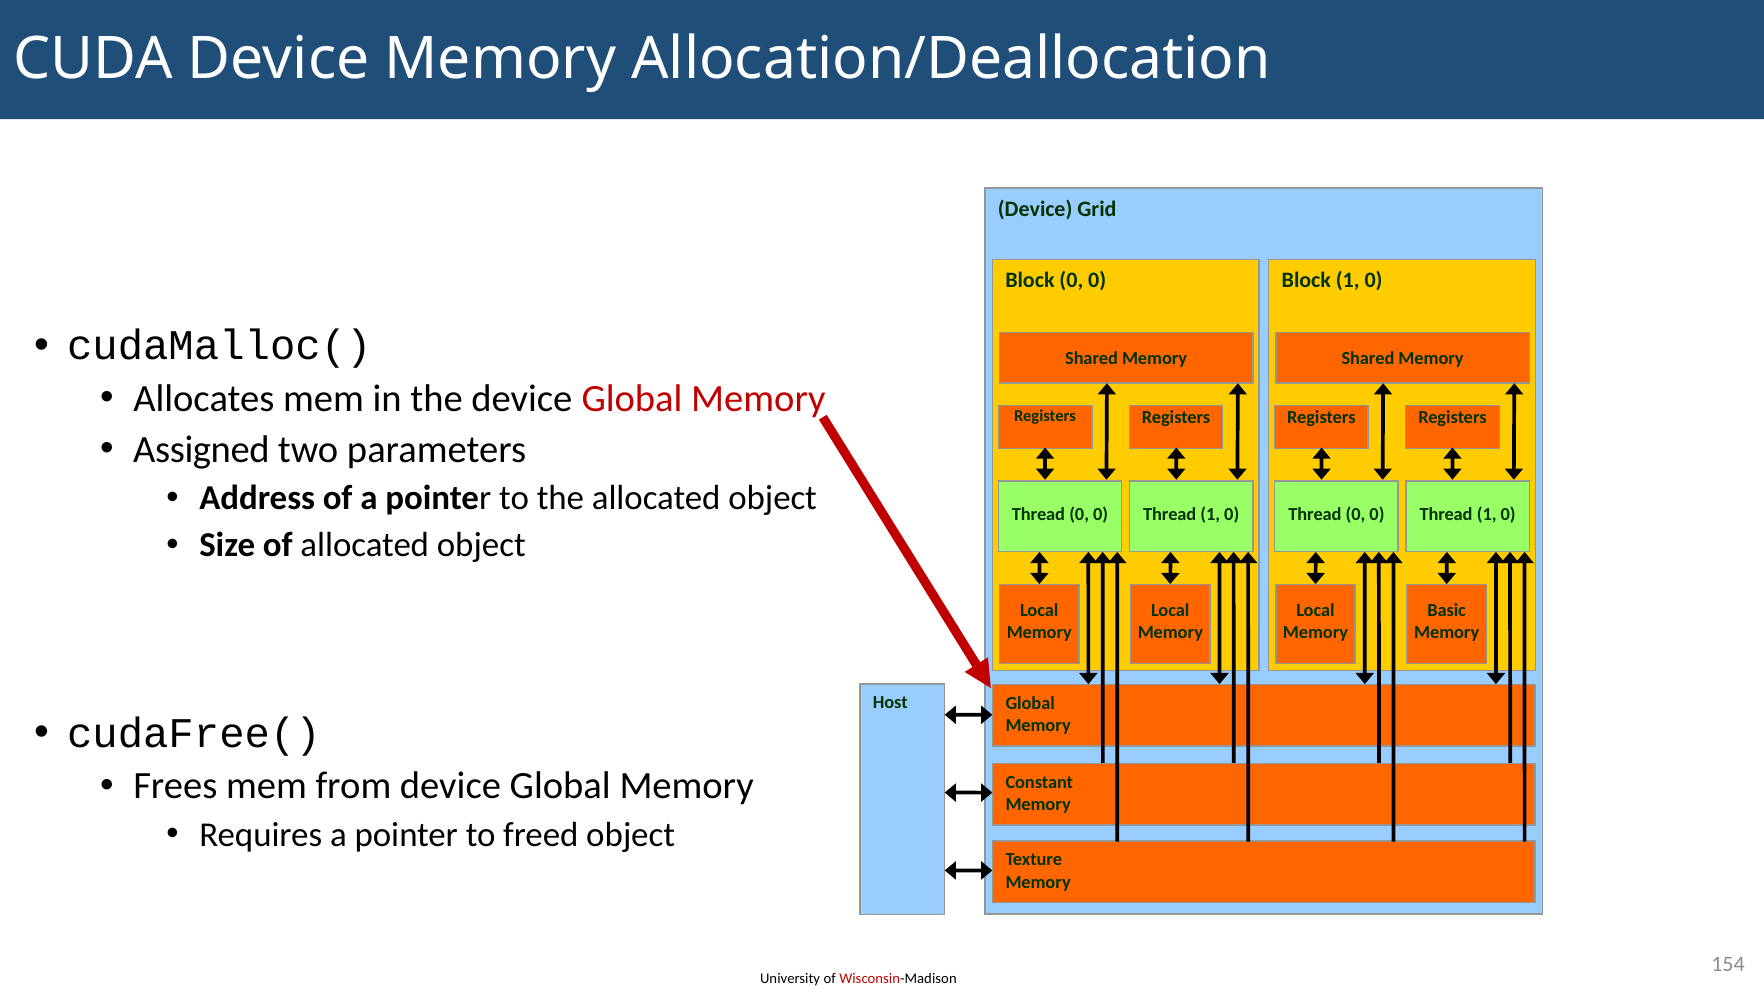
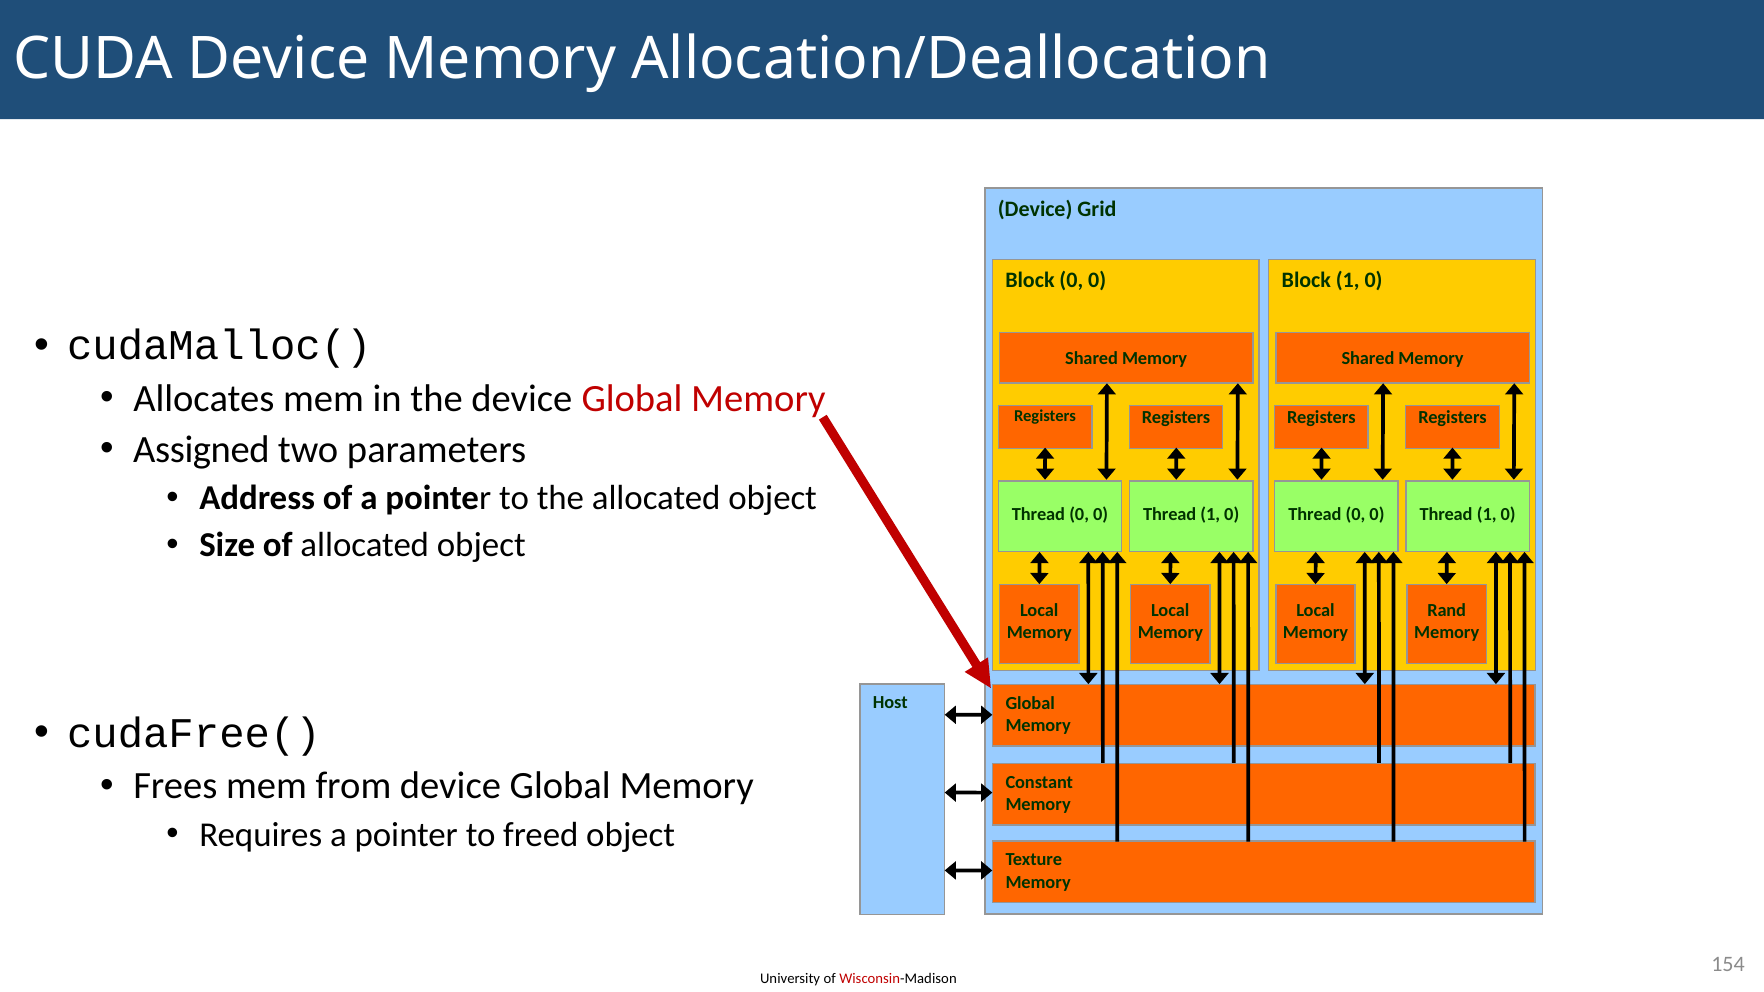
Basic: Basic -> Rand
